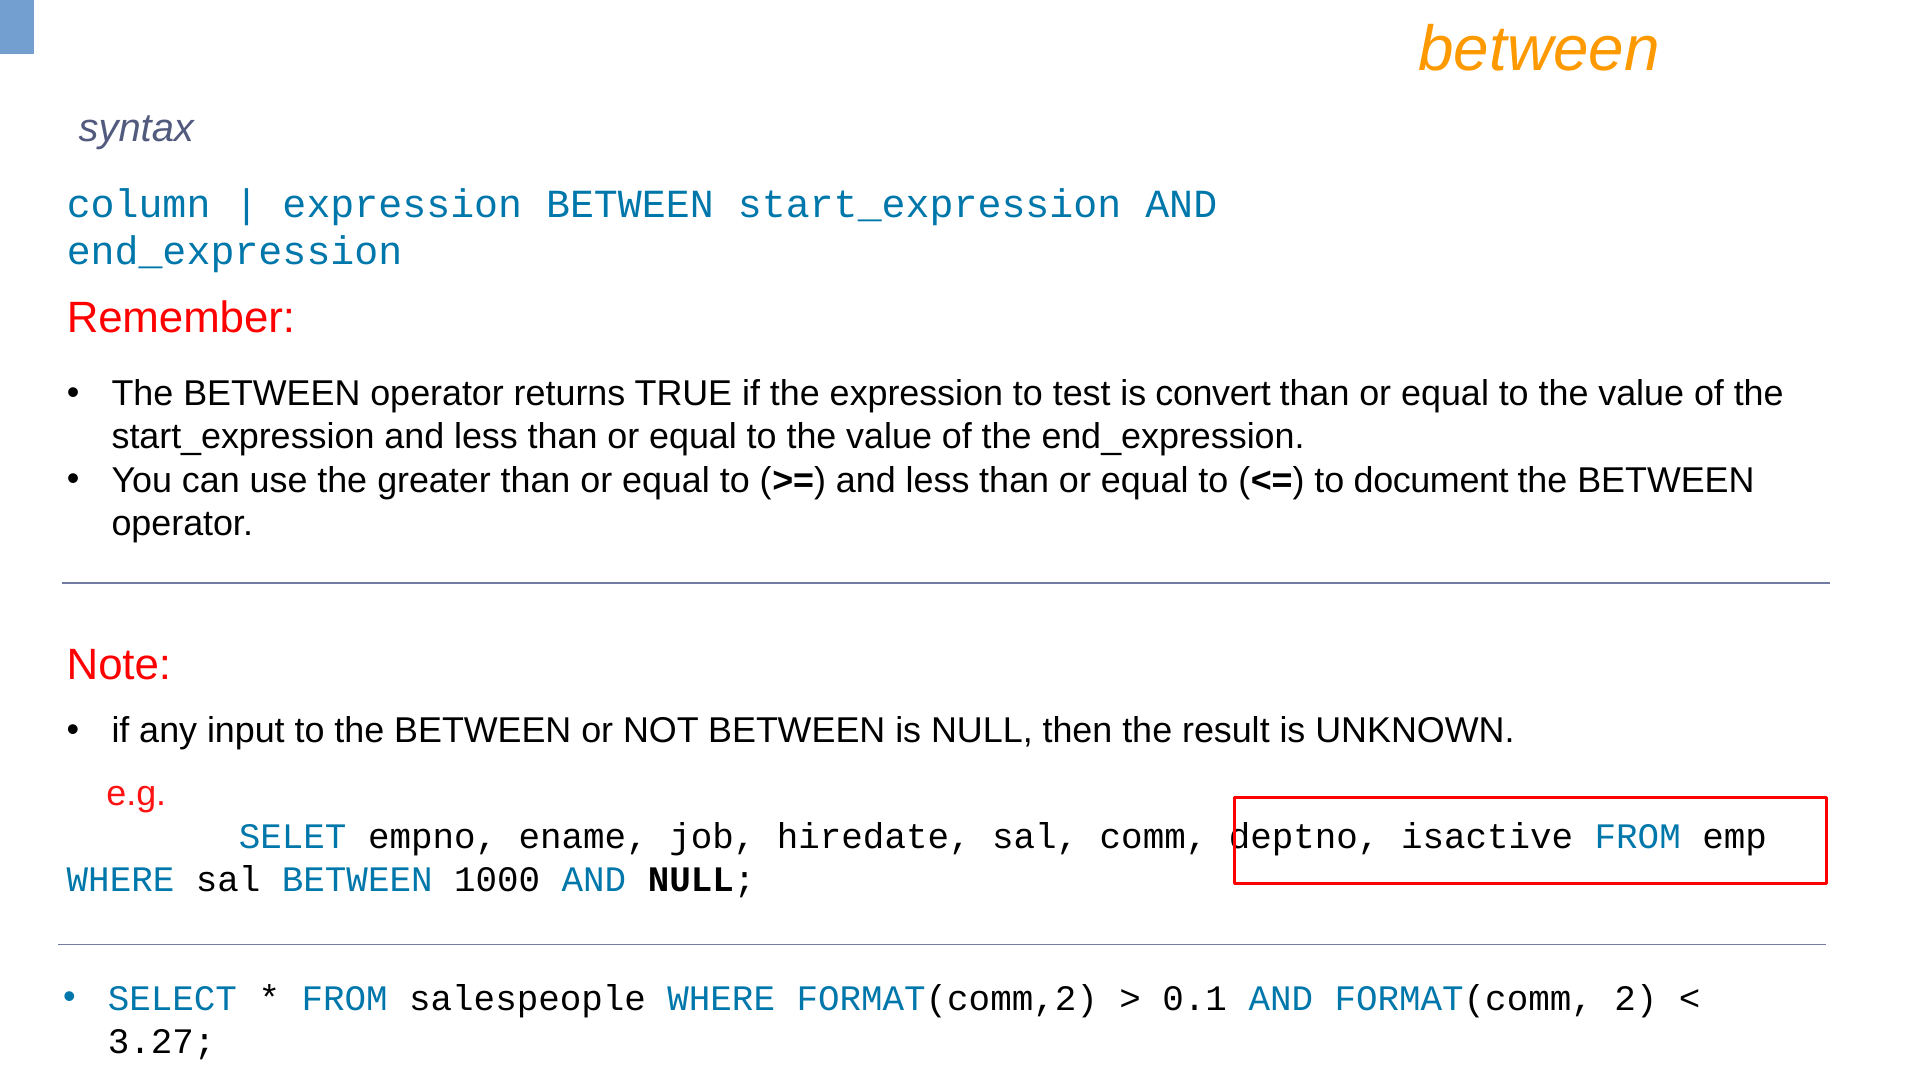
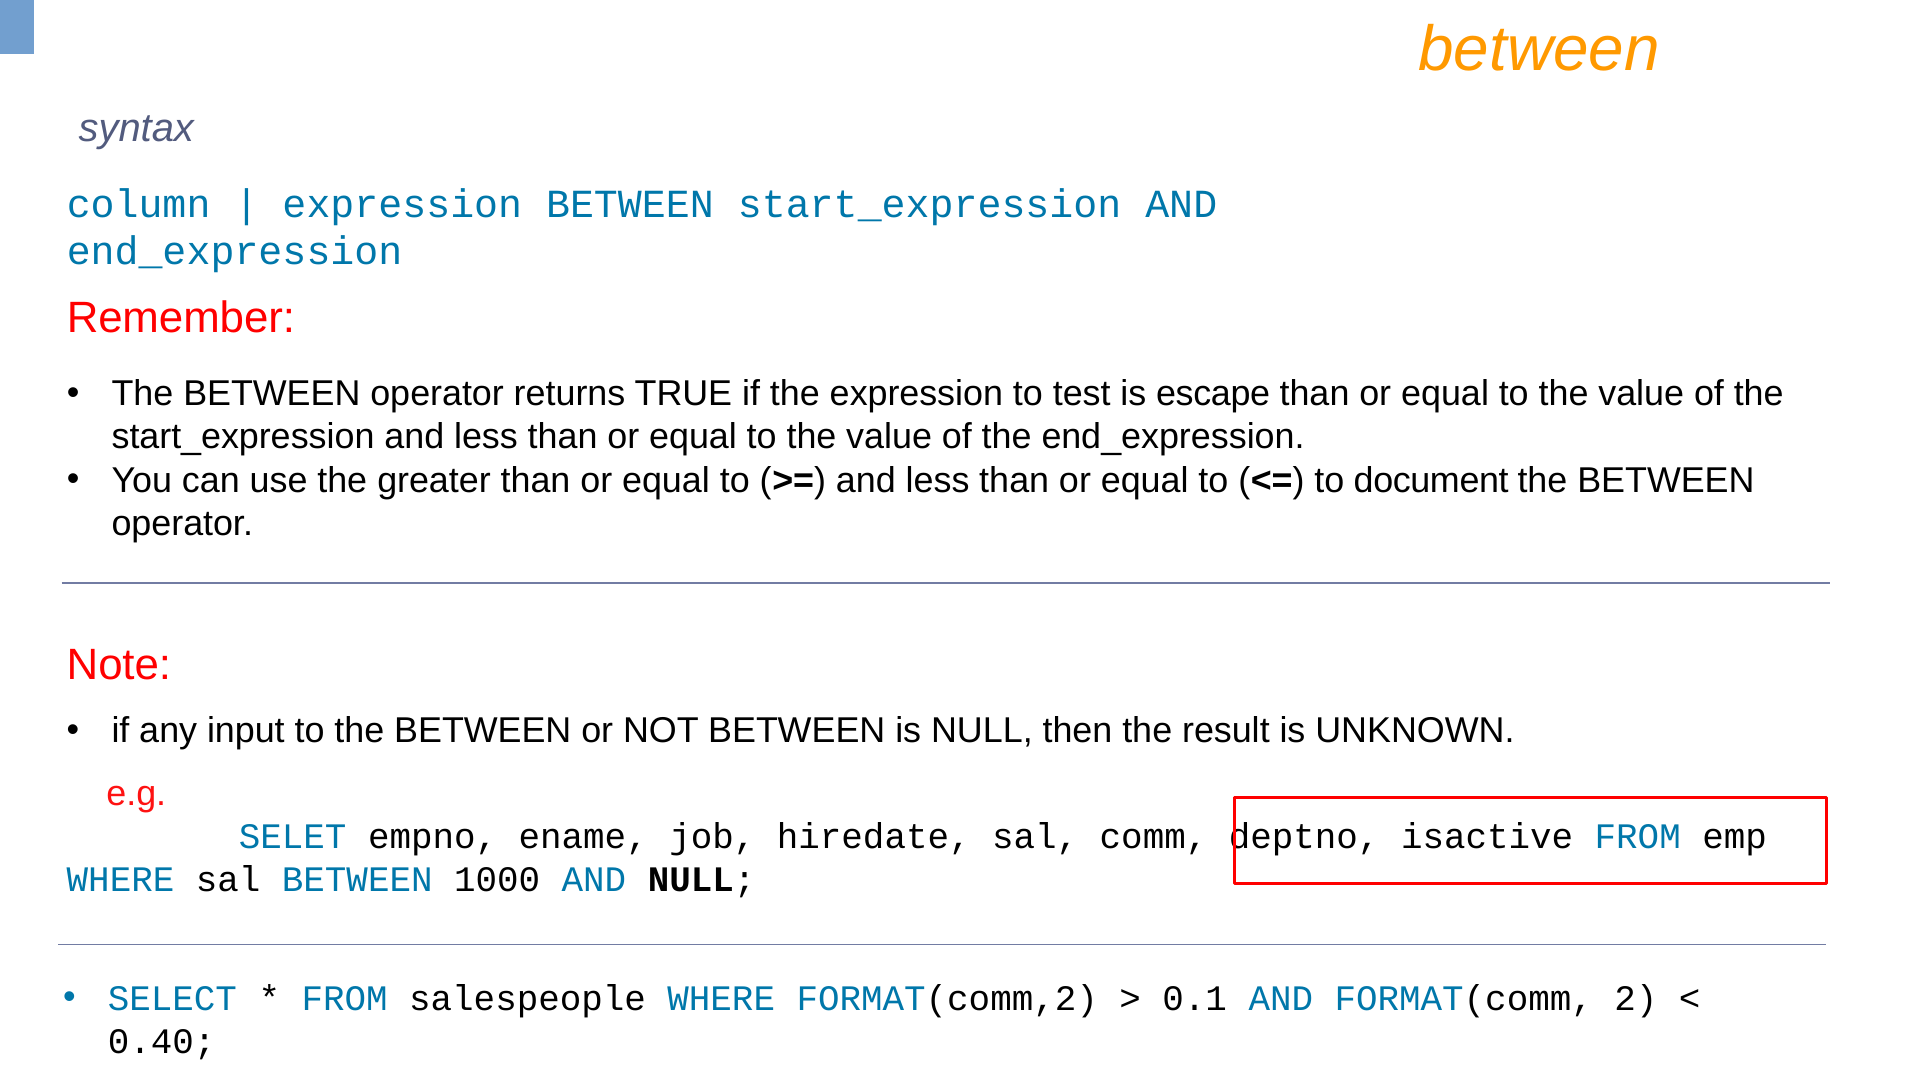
convert: convert -> escape
3.27: 3.27 -> 0.40
